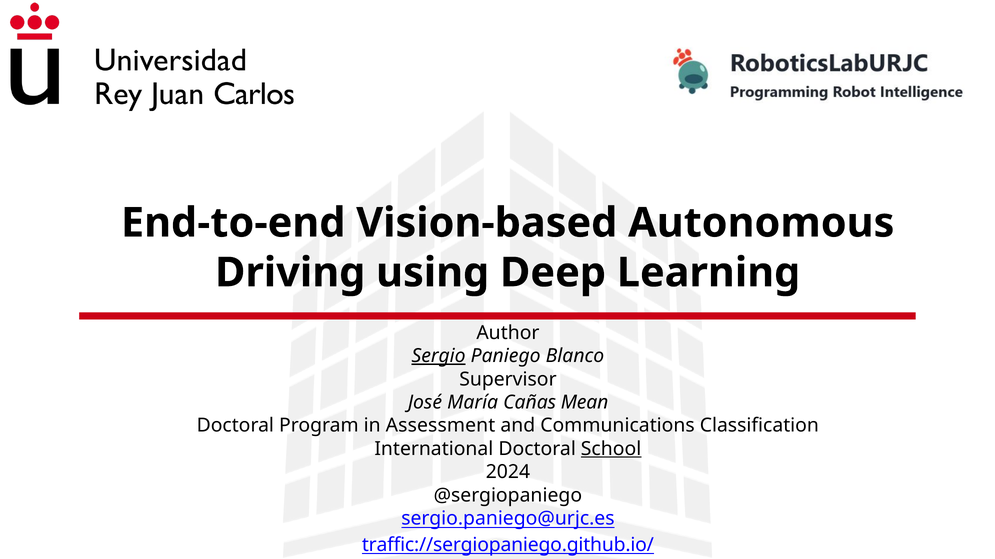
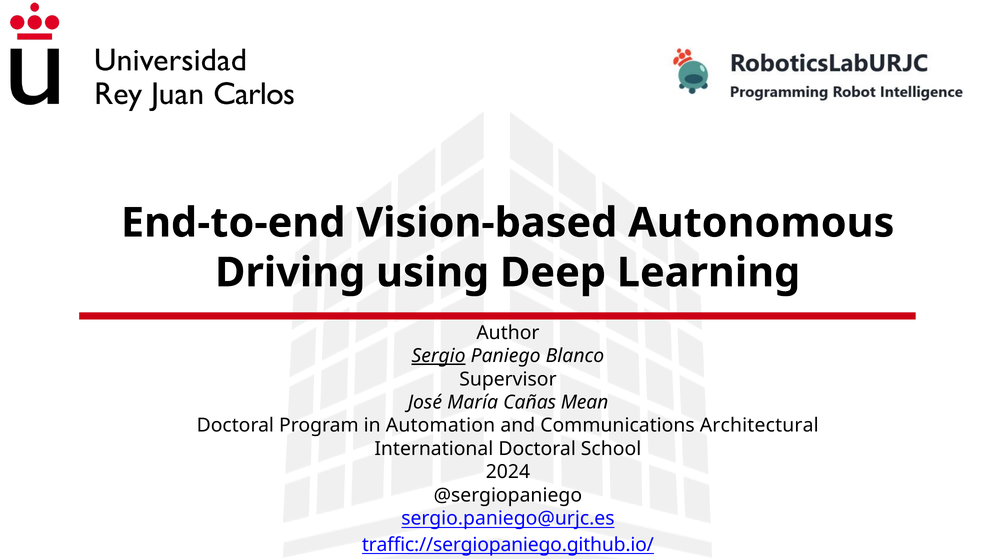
Assessment: Assessment -> Automation
Classification: Classification -> Architectural
School underline: present -> none
